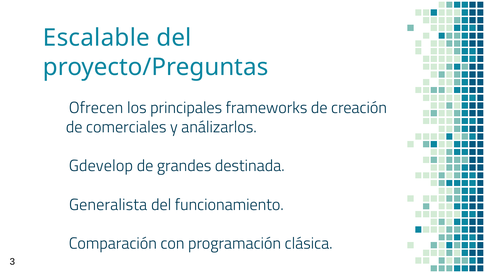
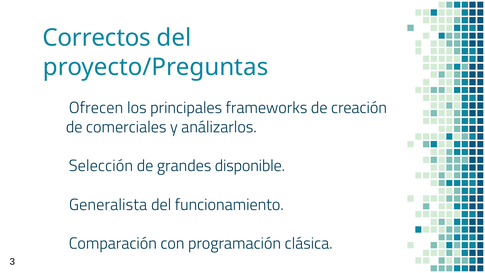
Escalable: Escalable -> Correctos
Gdevelop: Gdevelop -> Selección
destinada: destinada -> disponible
